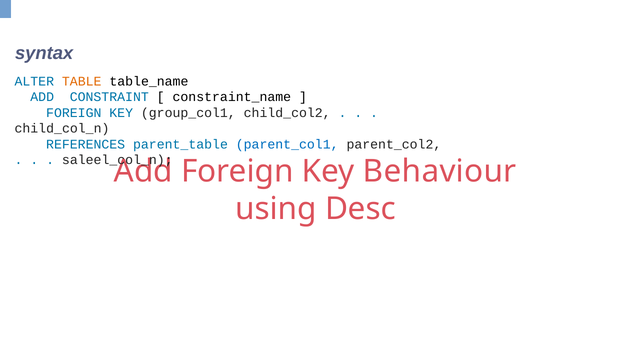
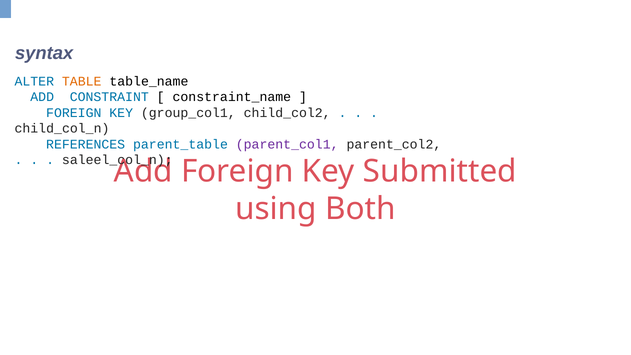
parent_col1 colour: blue -> purple
Behaviour: Behaviour -> Submitted
Desc: Desc -> Both
